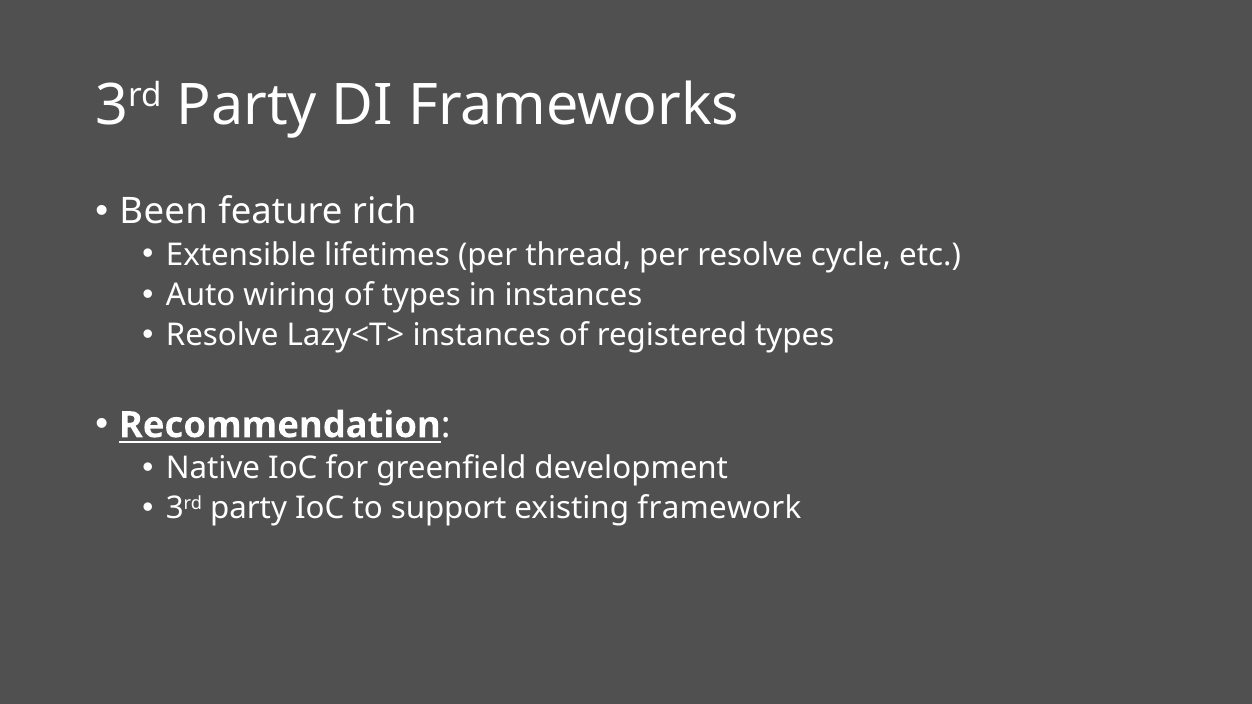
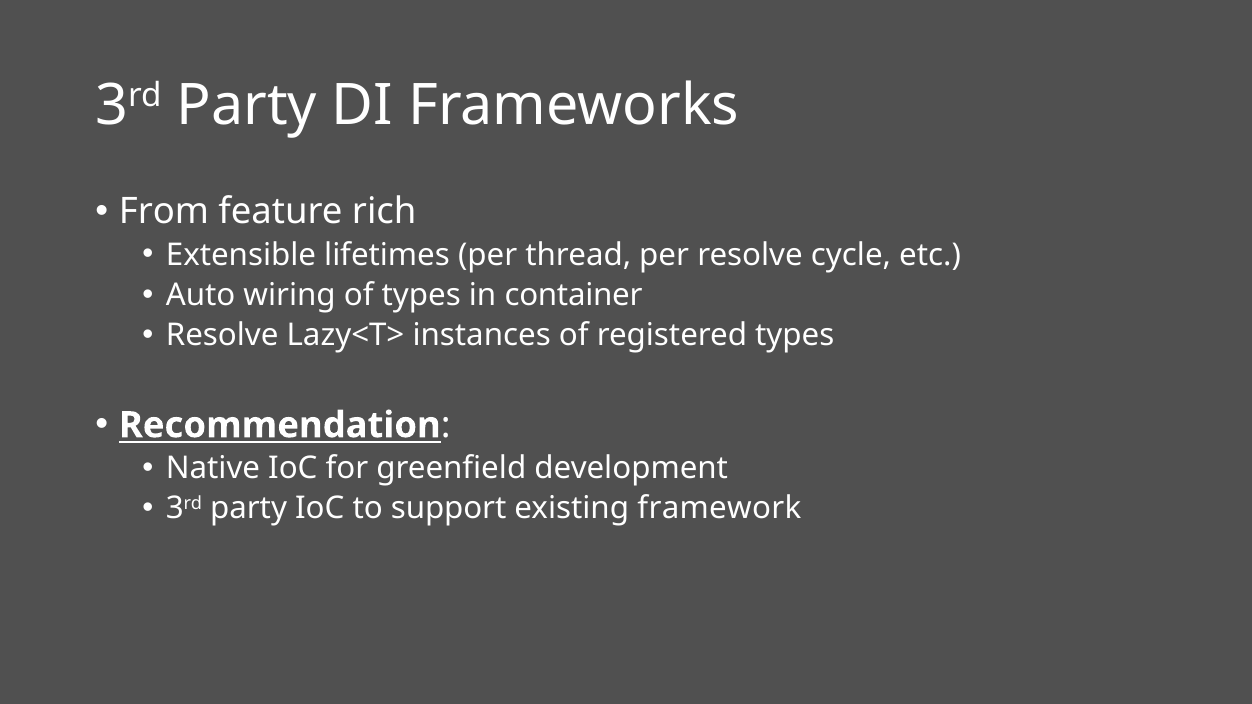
Been: Been -> From
in instances: instances -> container
